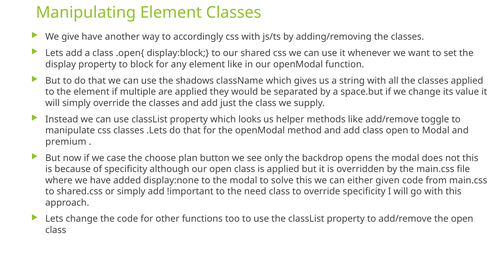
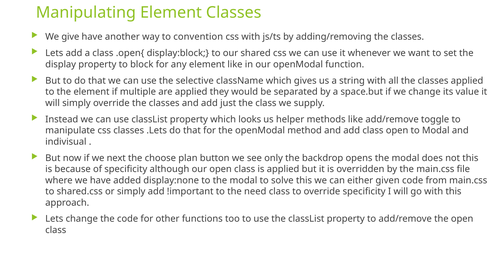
accordingly: accordingly -> convention
shadows: shadows -> selective
premium: premium -> indivisual
case: case -> next
